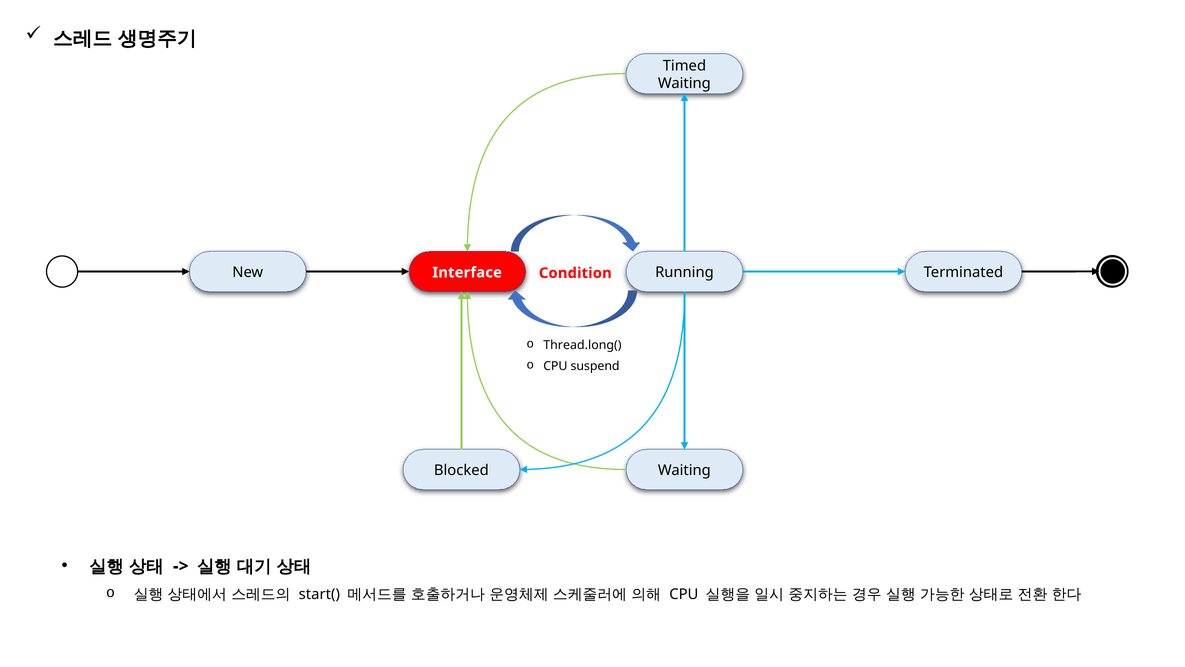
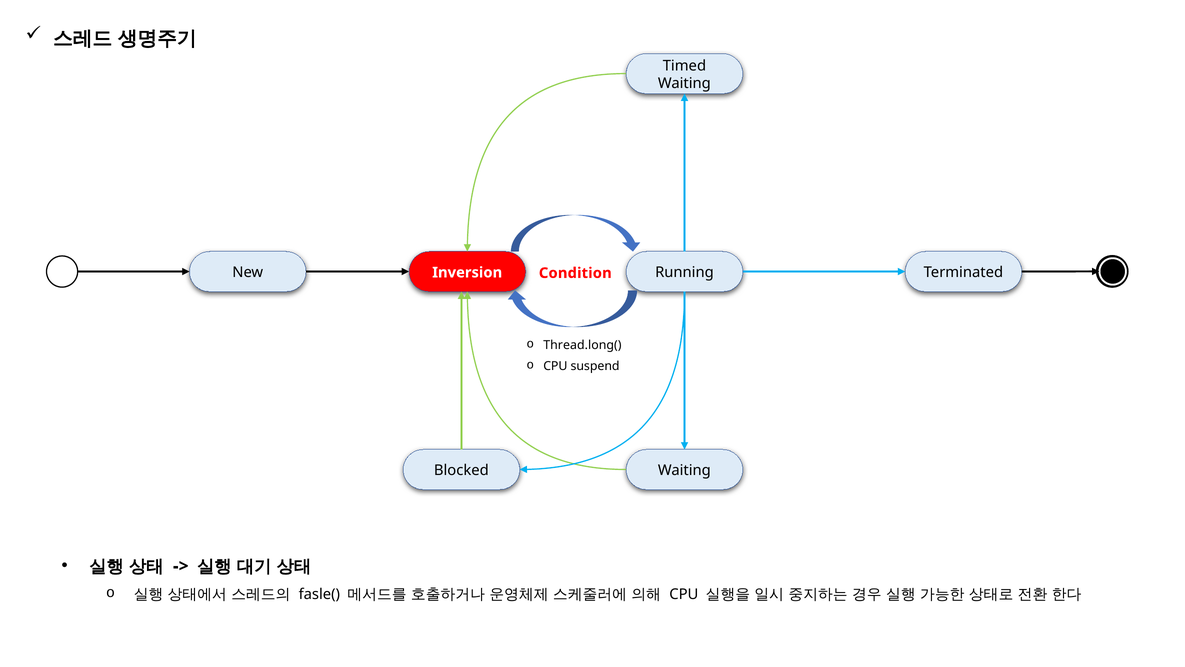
Interface: Interface -> Inversion
start(: start( -> fasle(
